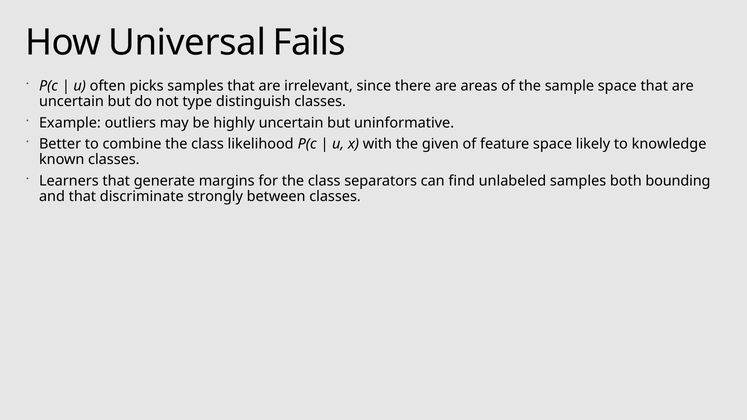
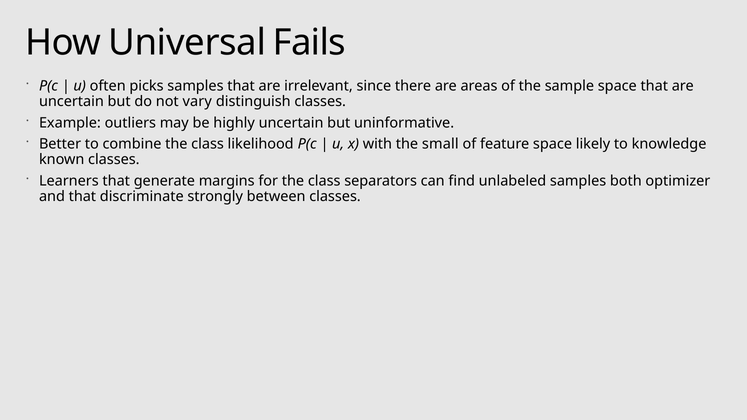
type: type -> vary
given: given -> small
bounding: bounding -> optimizer
